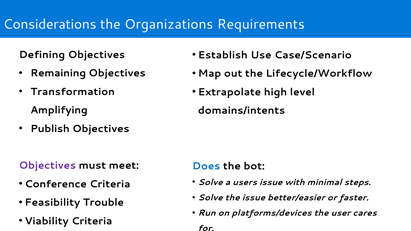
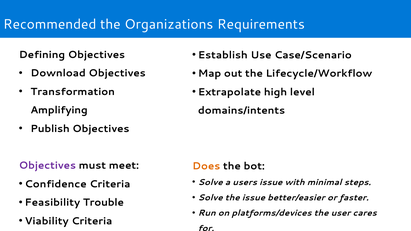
Considerations: Considerations -> Recommended
Remaining: Remaining -> Download
Does colour: blue -> orange
Conference: Conference -> Confidence
